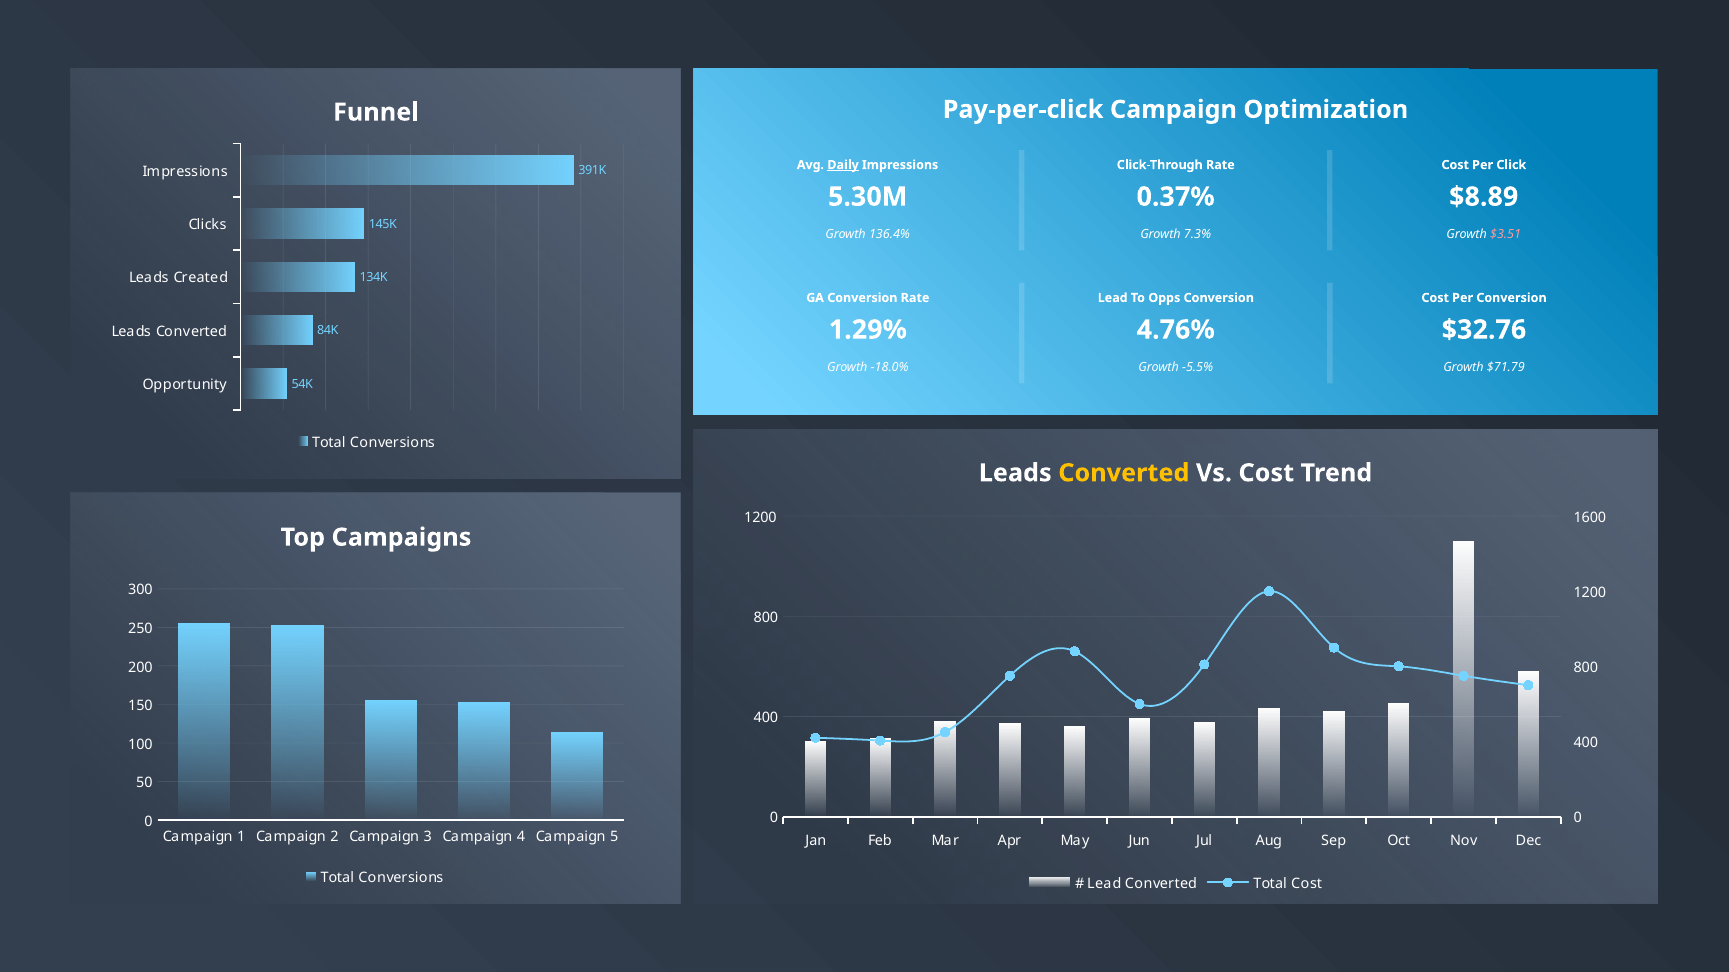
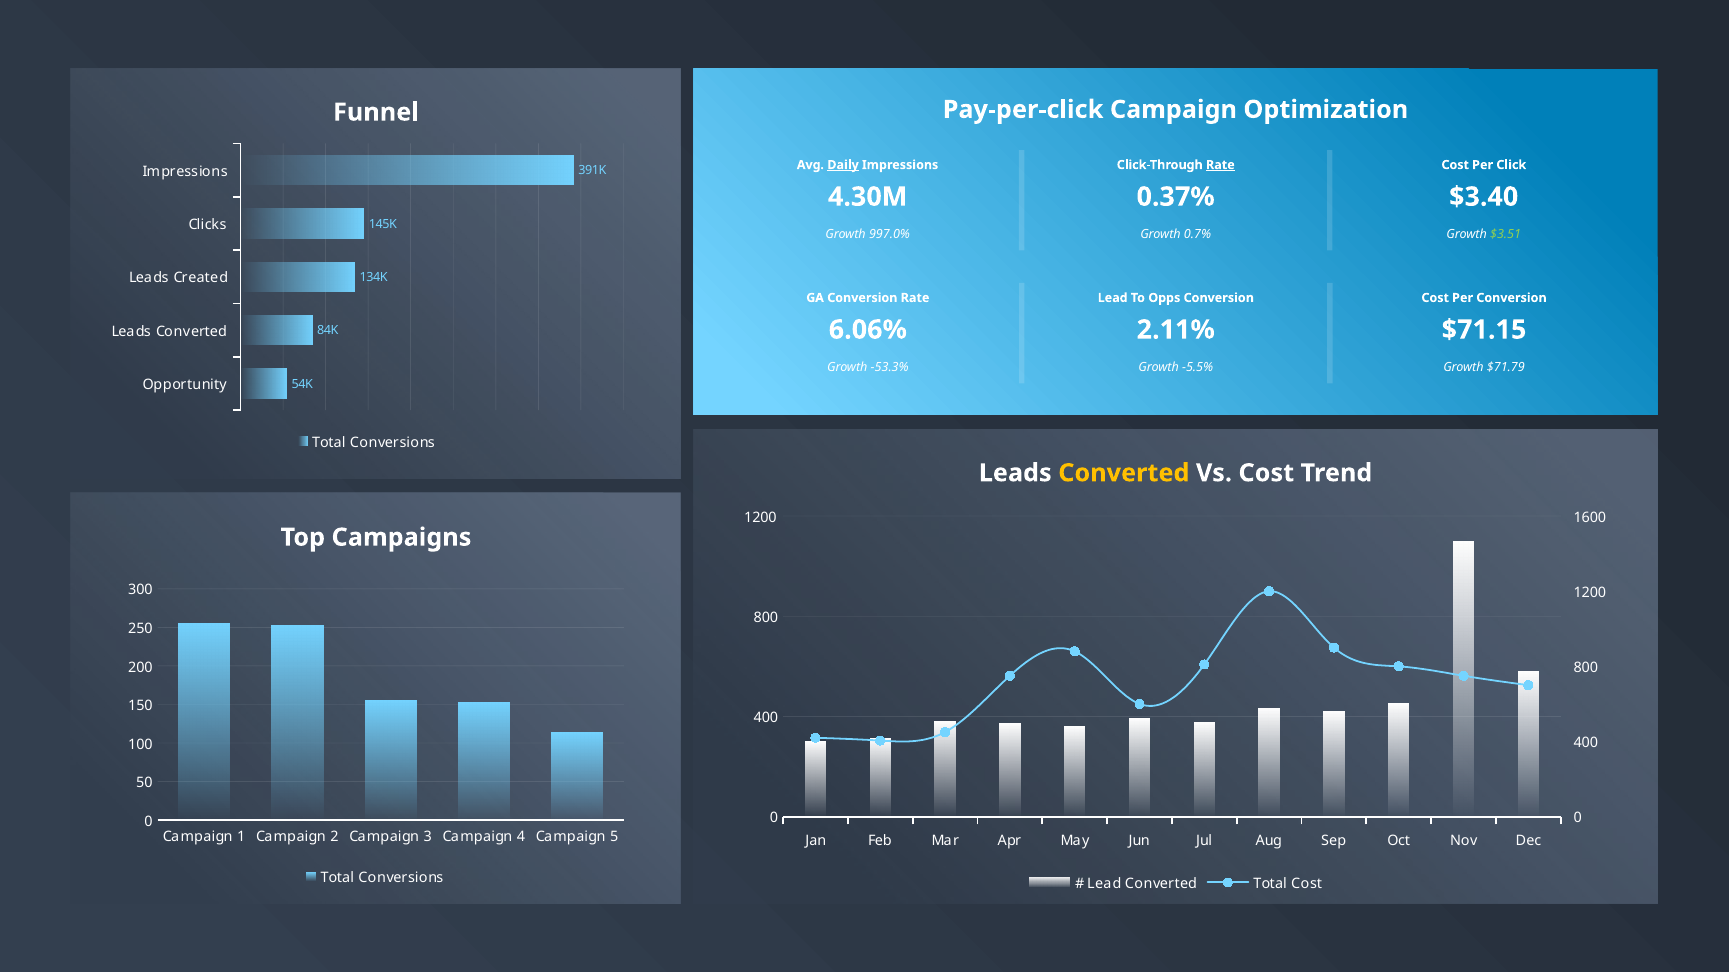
Rate at (1220, 165) underline: none -> present
5.30M: 5.30M -> 4.30M
$8.89: $8.89 -> $3.40
136.4%: 136.4% -> 997.0%
7.3%: 7.3% -> 0.7%
$3.51 colour: pink -> light green
1.29%: 1.29% -> 6.06%
4.76%: 4.76% -> 2.11%
$32.76: $32.76 -> $71.15
-18.0%: -18.0% -> -53.3%
